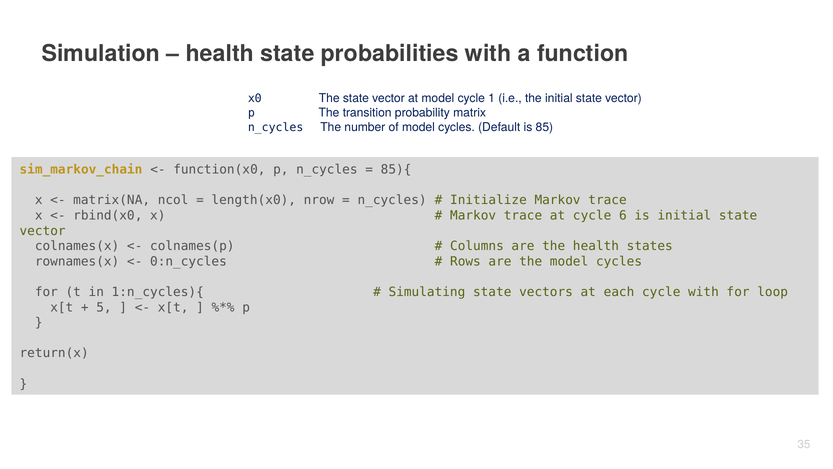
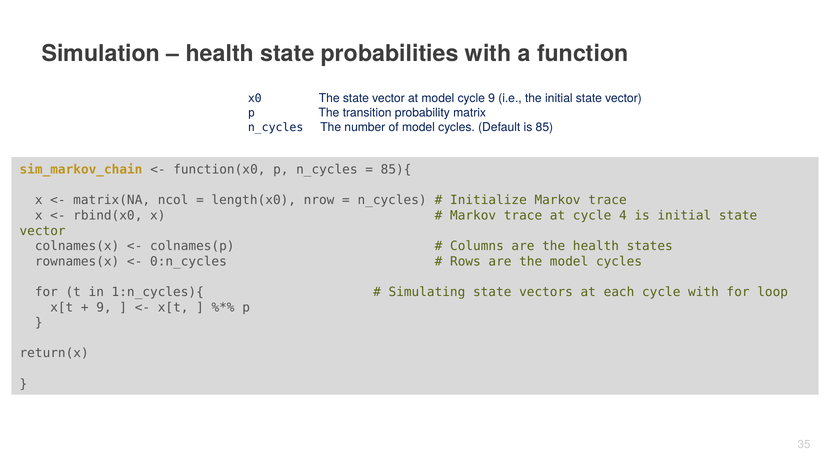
cycle 1: 1 -> 9
6: 6 -> 4
5 at (104, 307): 5 -> 9
